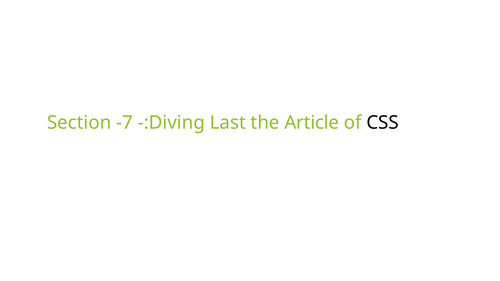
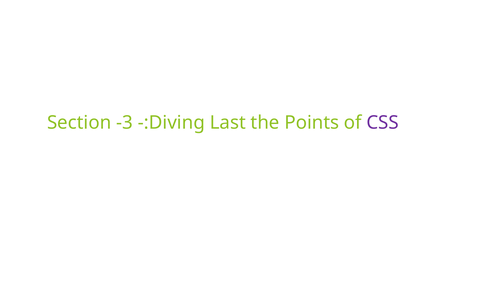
-7: -7 -> -3
Article: Article -> Points
CSS colour: black -> purple
